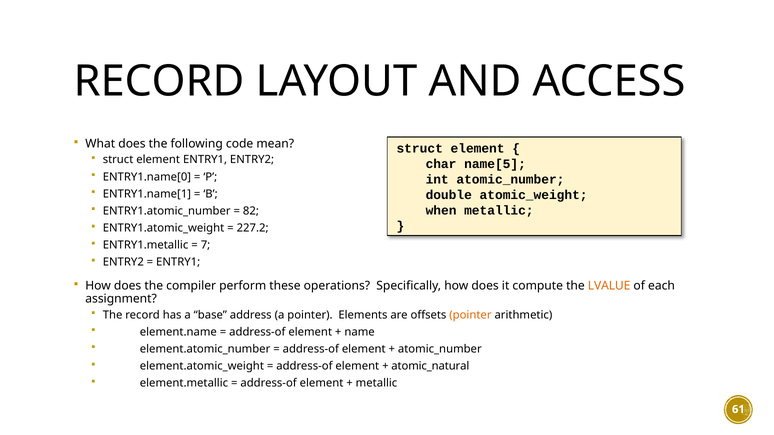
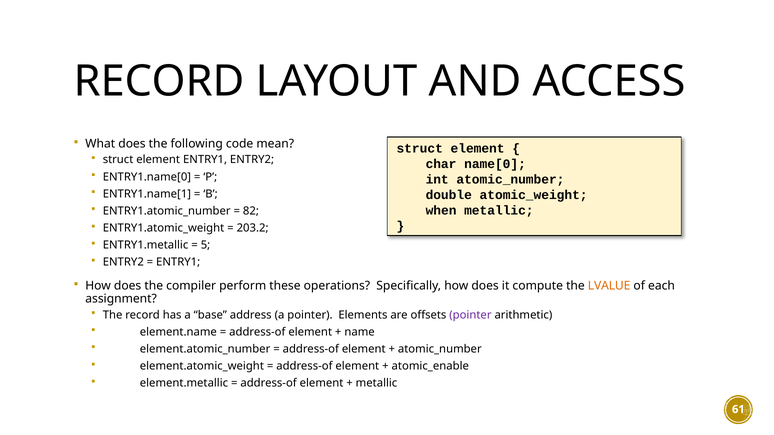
name[5: name[5 -> name[0
227.2: 227.2 -> 203.2
7: 7 -> 5
pointer at (470, 315) colour: orange -> purple
atomic_natural: atomic_natural -> atomic_enable
